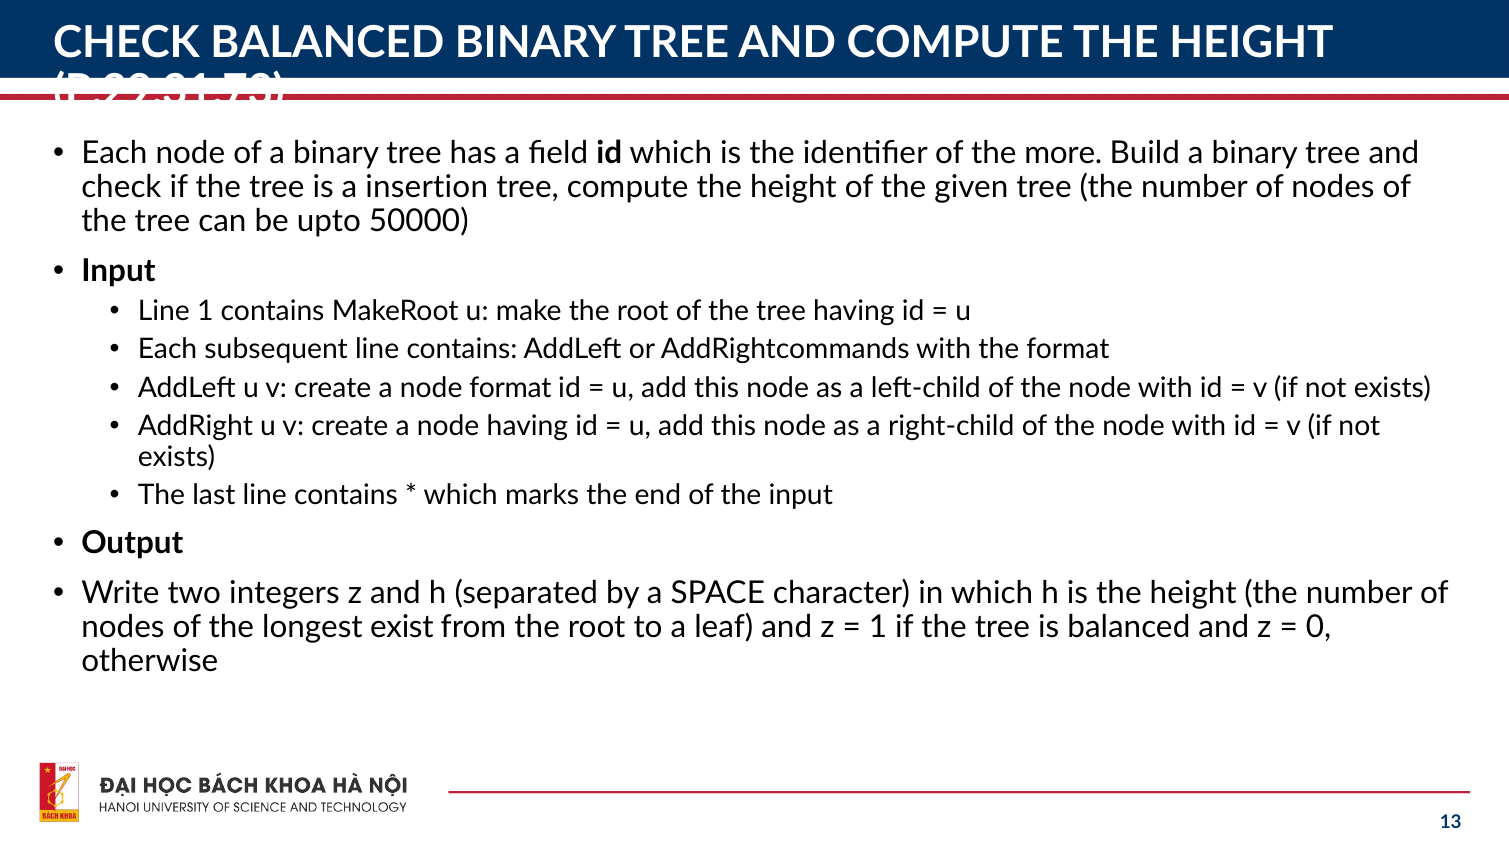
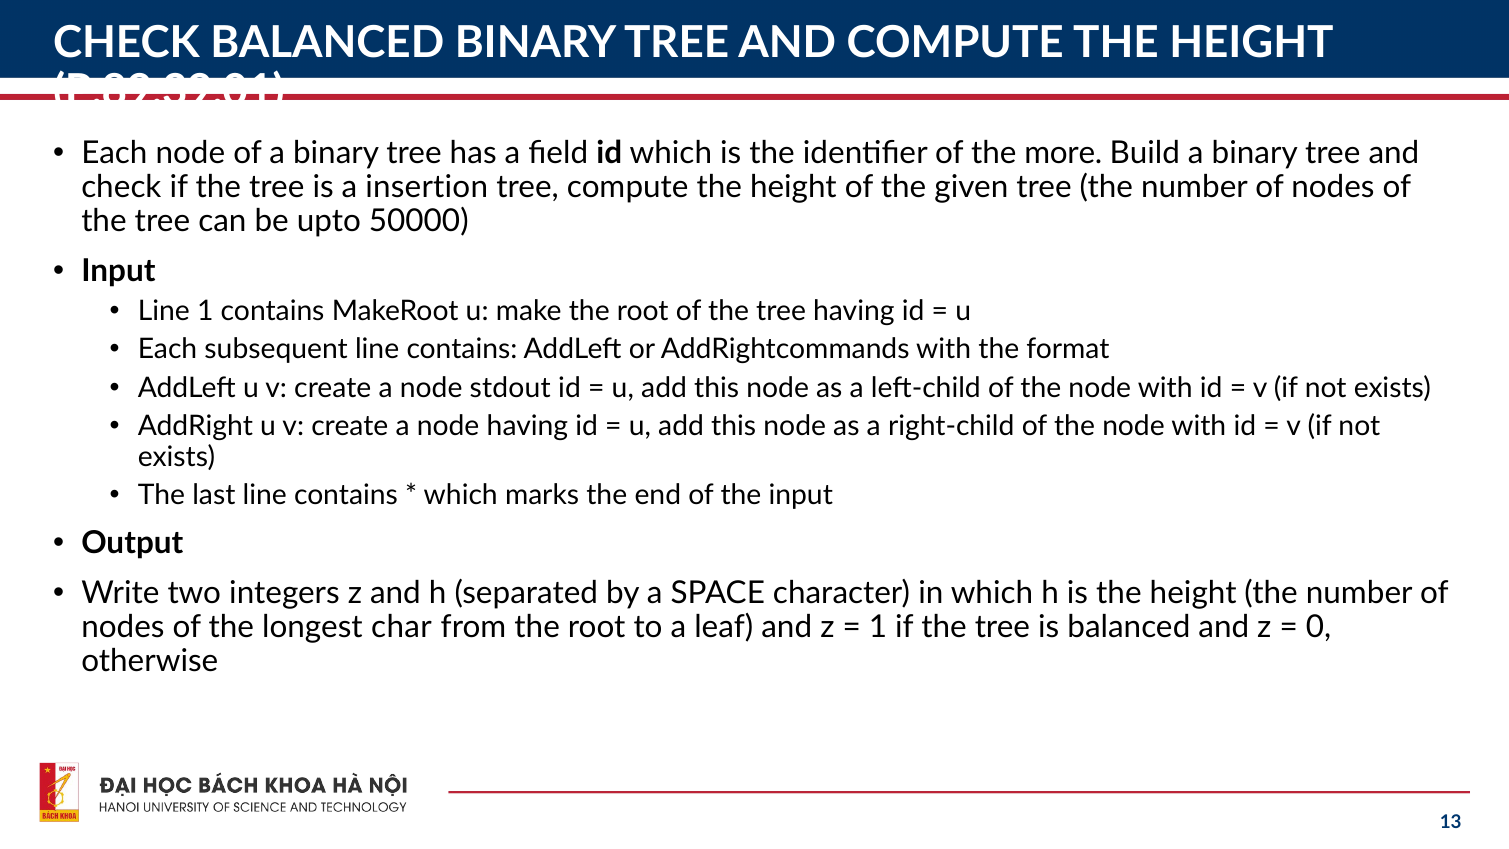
P.29.31.73: P.29.31.73 -> P.89.39.01
node format: format -> stdout
exist: exist -> char
